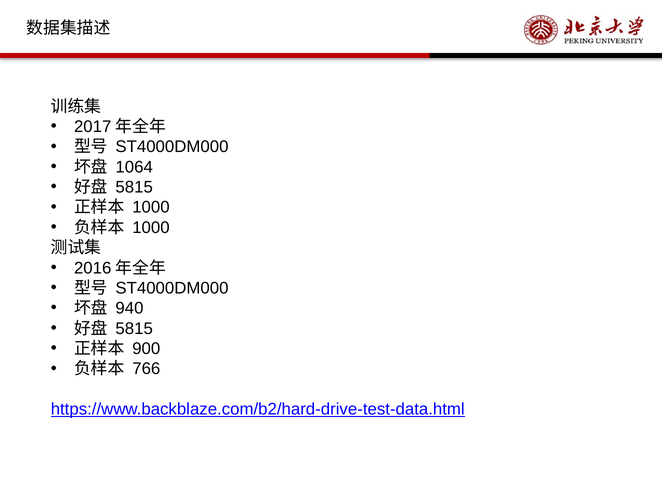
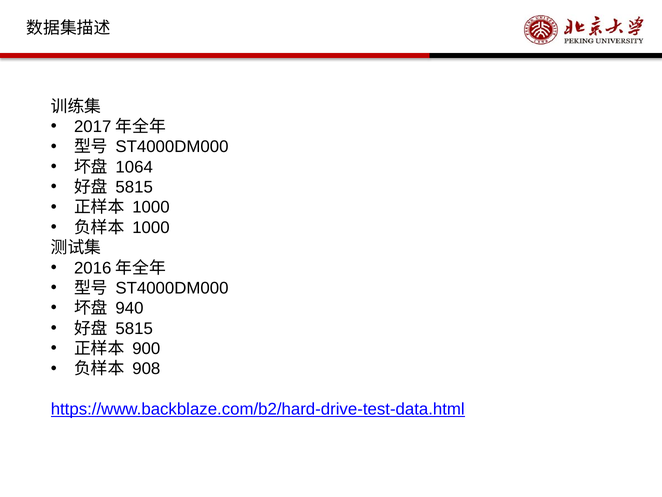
766: 766 -> 908
